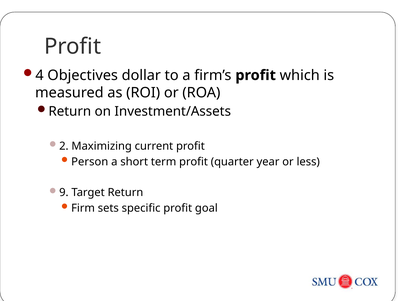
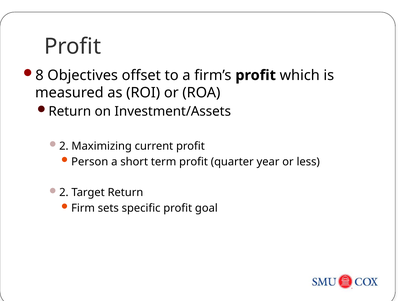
4: 4 -> 8
dollar: dollar -> offset
9 at (64, 192): 9 -> 2
